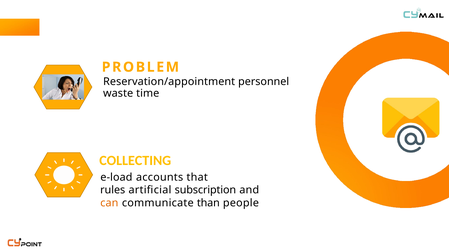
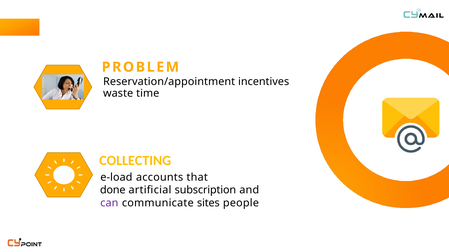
personnel: personnel -> incentives
rules: rules -> done
can colour: orange -> purple
than: than -> sites
